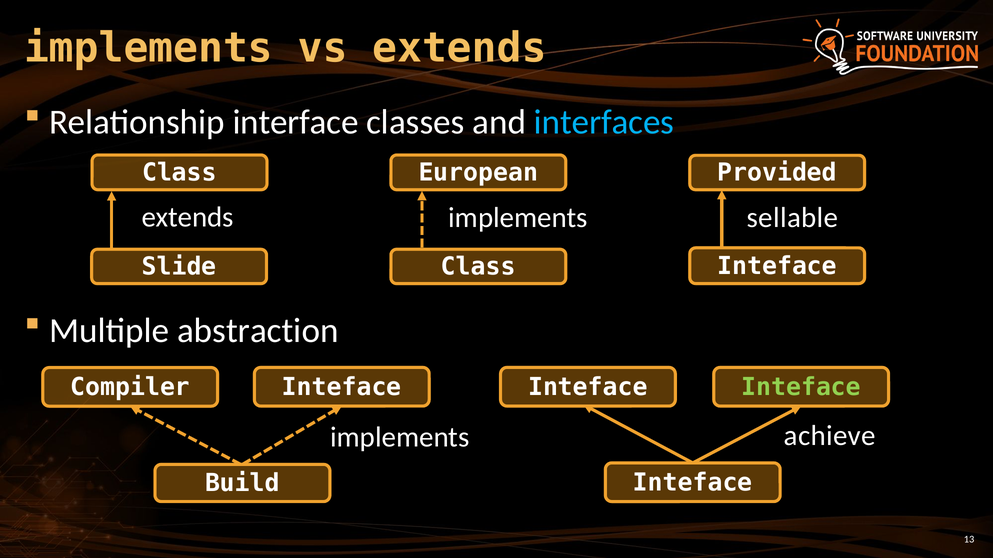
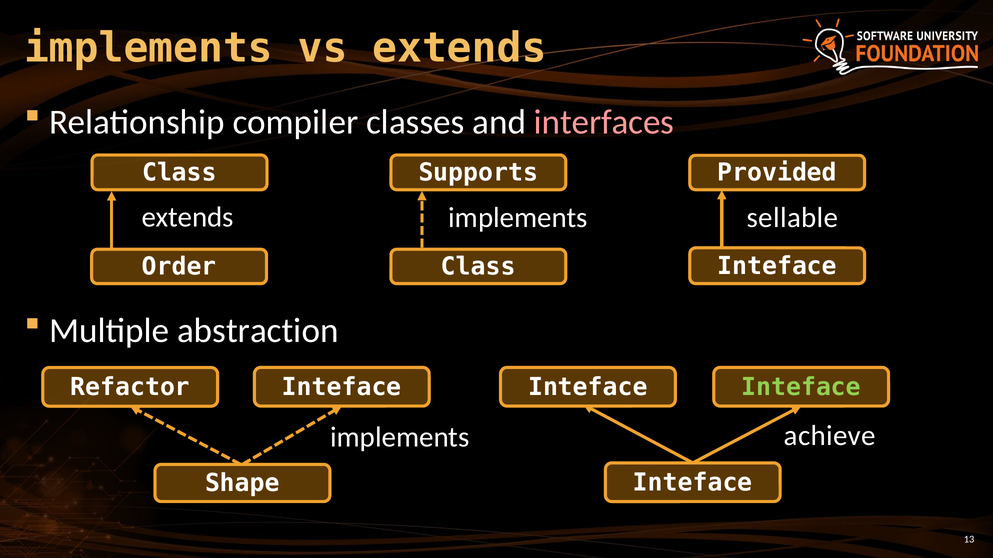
interface: interface -> compiler
interfaces colour: light blue -> pink
European: European -> Supports
Slide: Slide -> Order
Compiler: Compiler -> Refactor
Build: Build -> Shape
